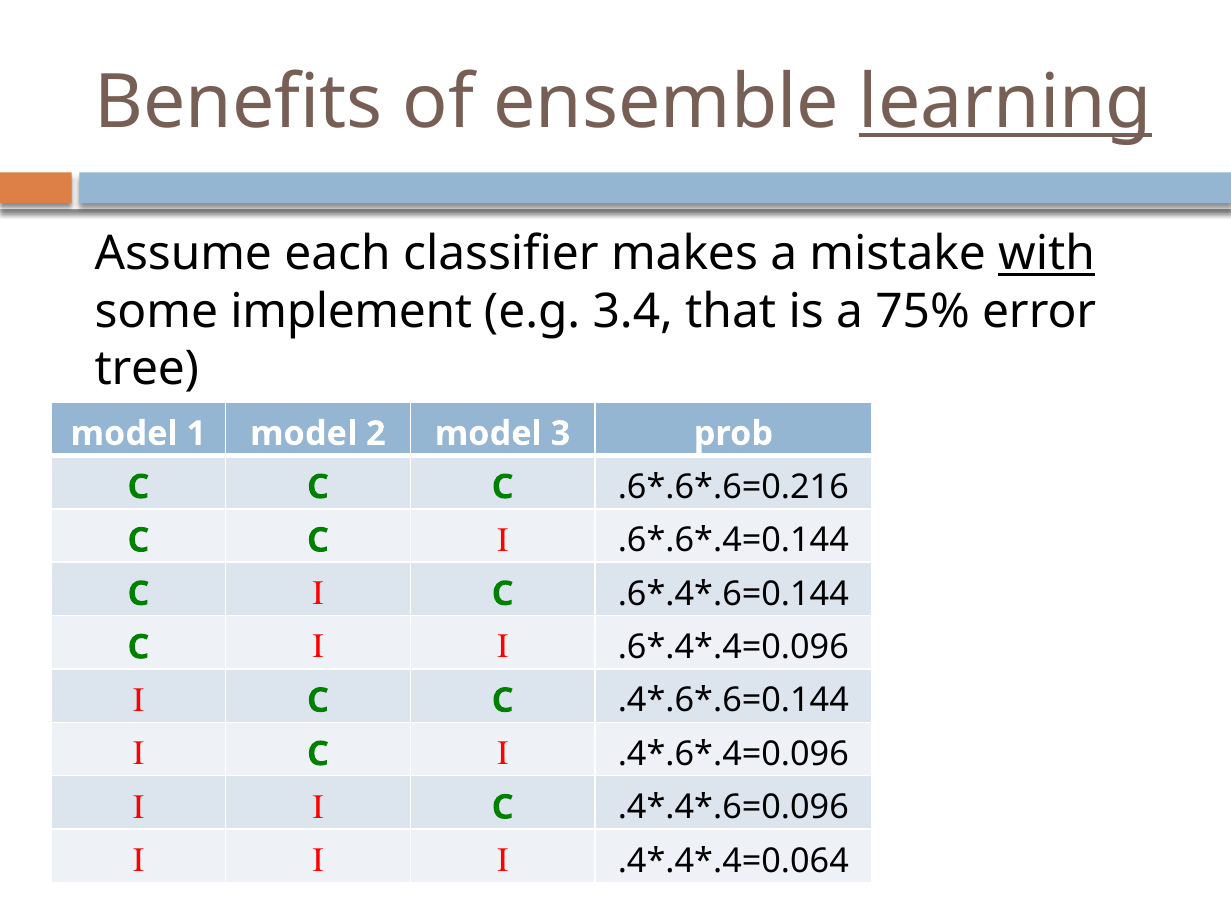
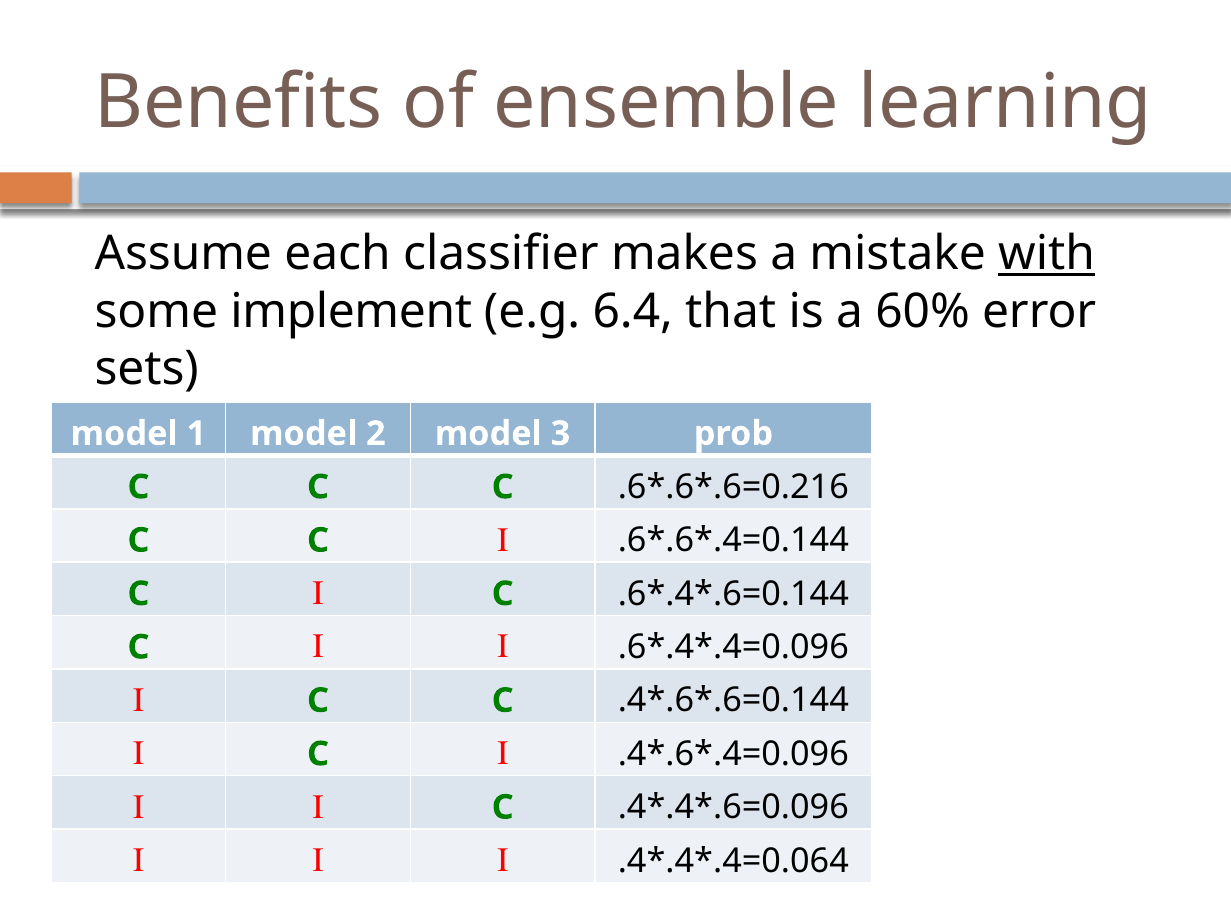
learning underline: present -> none
3.4: 3.4 -> 6.4
75%: 75% -> 60%
tree: tree -> sets
